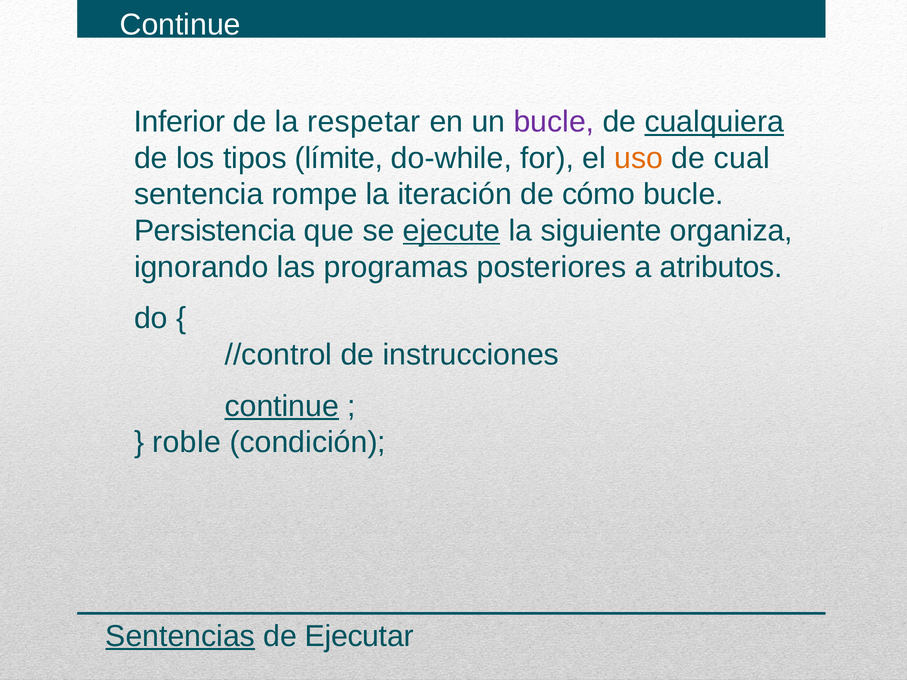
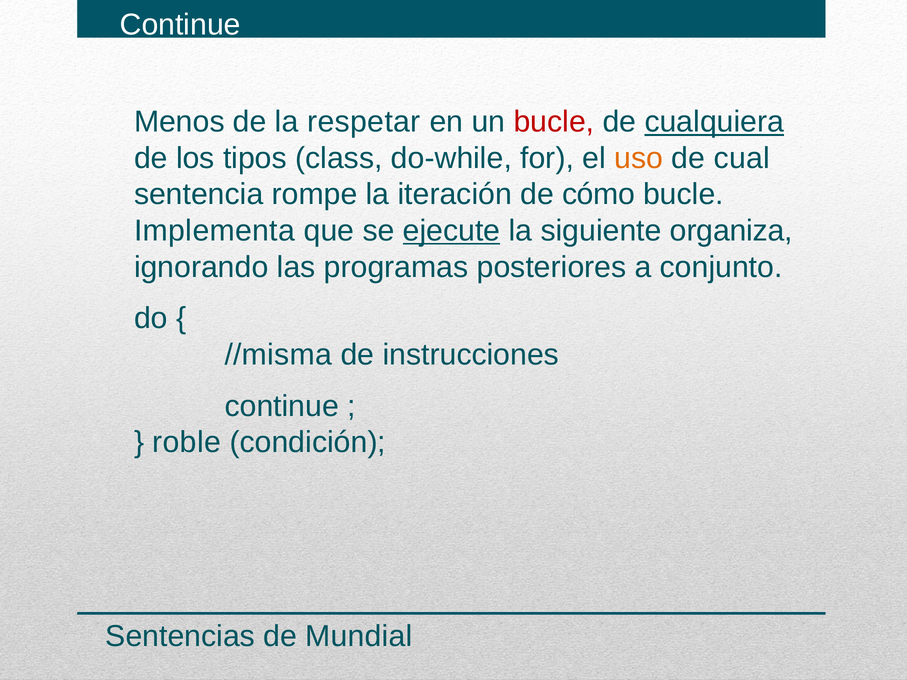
Inferior: Inferior -> Menos
bucle at (554, 122) colour: purple -> red
límite: límite -> class
Persistencia: Persistencia -> Implementa
atributos: atributos -> conjunto
//control: //control -> //misma
continue at (282, 406) underline: present -> none
Sentencias underline: present -> none
Ejecutar: Ejecutar -> Mundial
